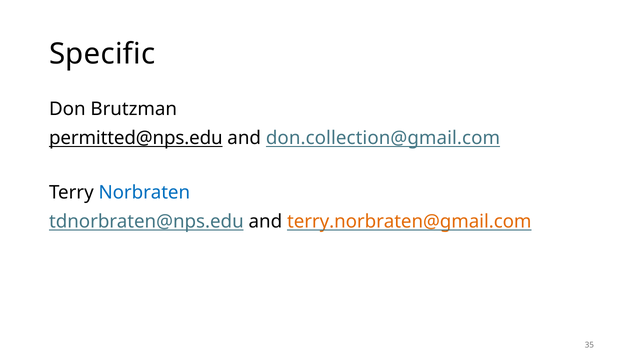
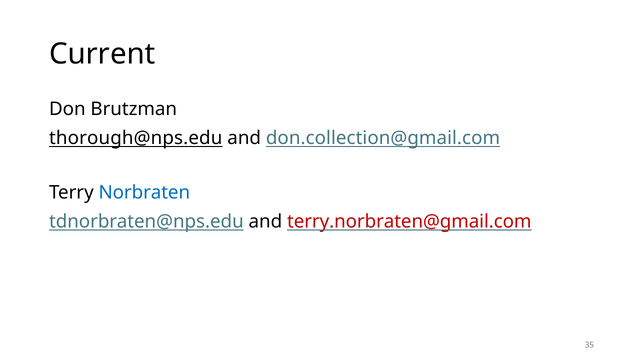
Specific: Specific -> Current
permitted@nps.edu: permitted@nps.edu -> thorough@nps.edu
terry.norbraten@gmail.com colour: orange -> red
